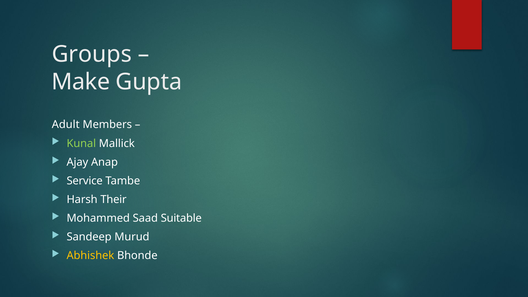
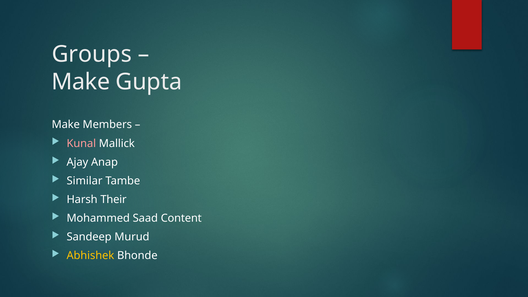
Adult at (66, 125): Adult -> Make
Kunal colour: light green -> pink
Service: Service -> Similar
Suitable: Suitable -> Content
